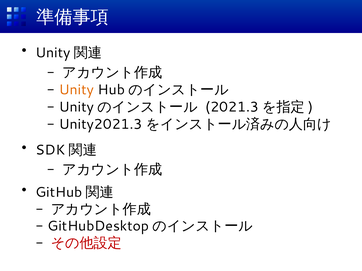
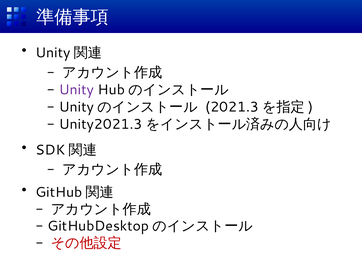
Unity colour: orange -> purple
